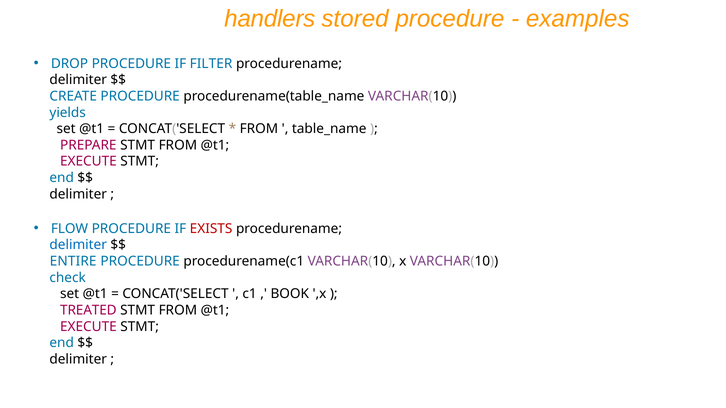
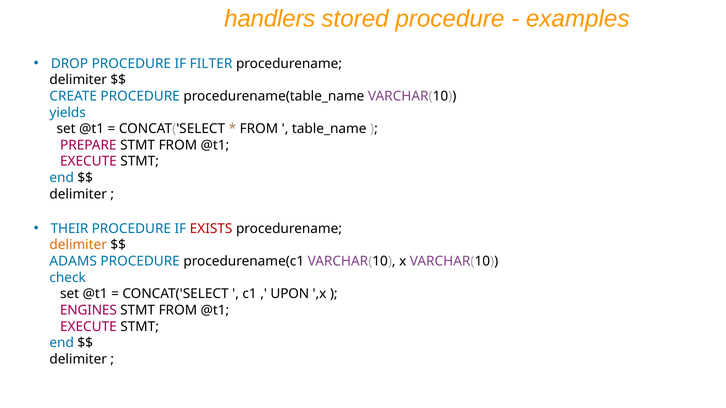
FLOW: FLOW -> THEIR
delimiter at (78, 245) colour: blue -> orange
ENTIRE: ENTIRE -> ADAMS
BOOK: BOOK -> UPON
TREATED: TREATED -> ENGINES
